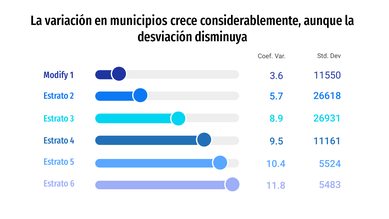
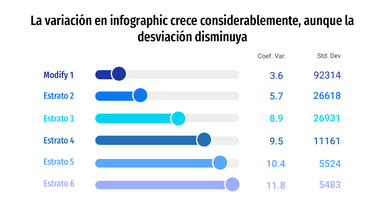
municipios: municipios -> infographic
11550: 11550 -> 92314
